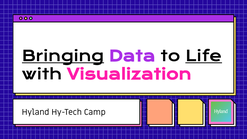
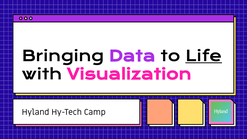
Bringing underline: present -> none
